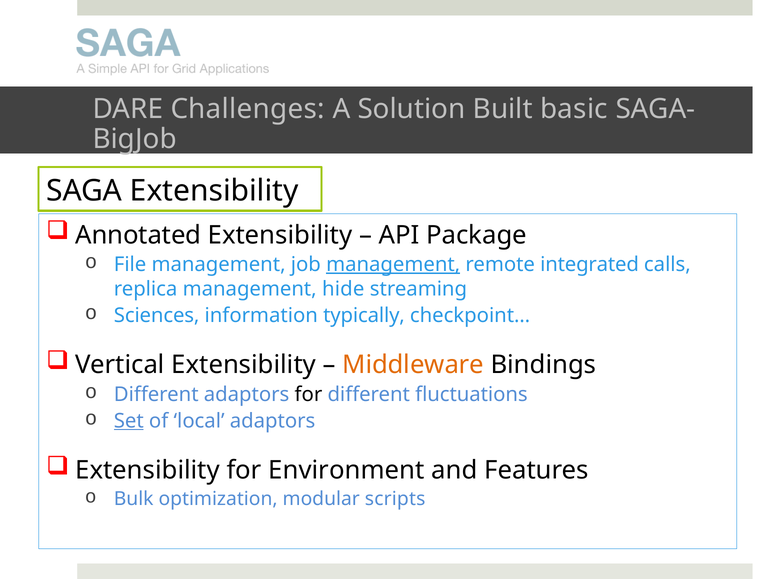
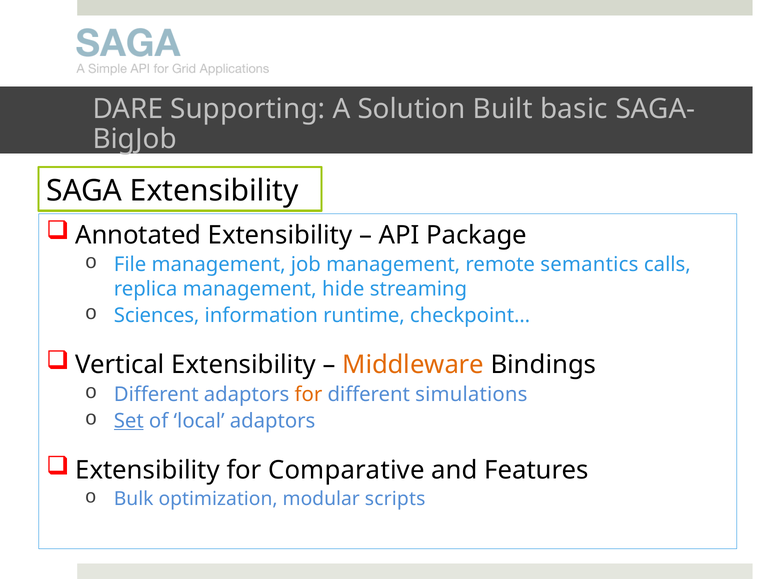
Challenges: Challenges -> Supporting
management at (393, 264) underline: present -> none
integrated: integrated -> semantics
typically: typically -> runtime
for at (308, 394) colour: black -> orange
fluctuations: fluctuations -> simulations
Environment: Environment -> Comparative
